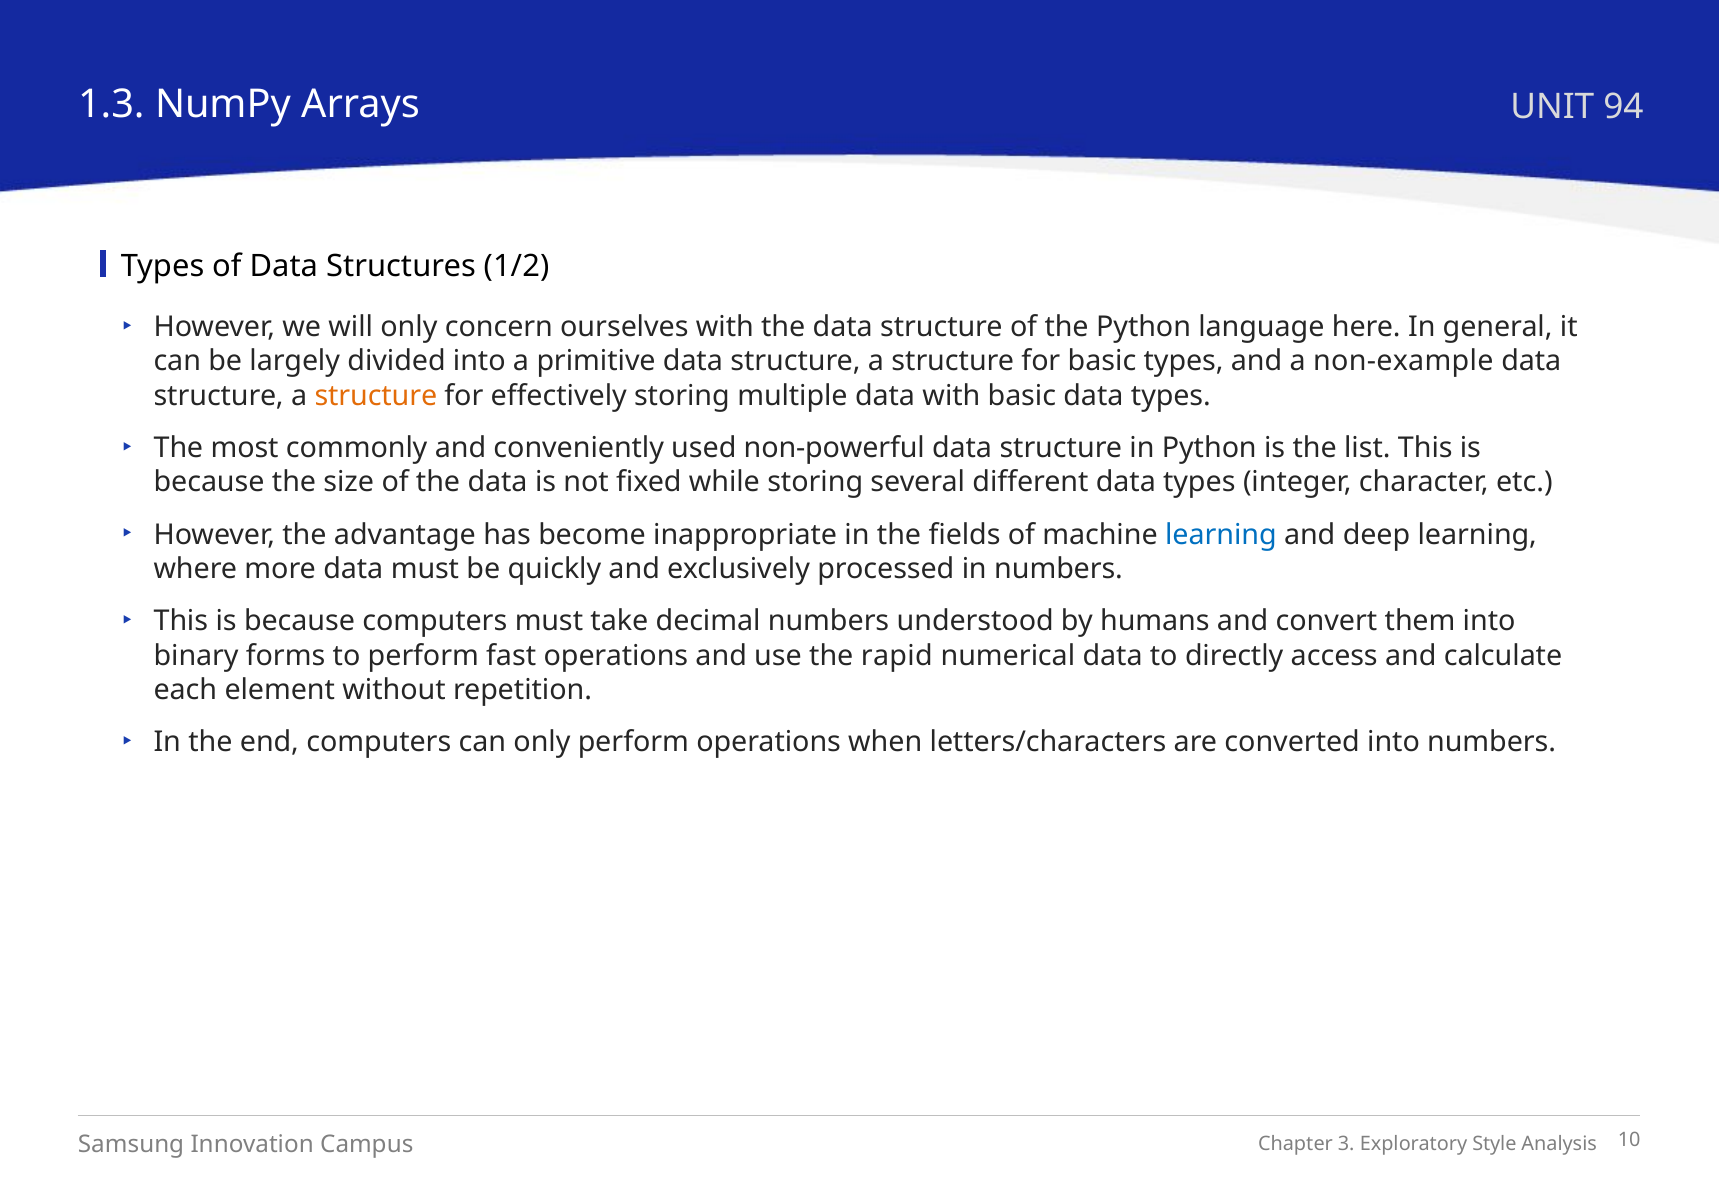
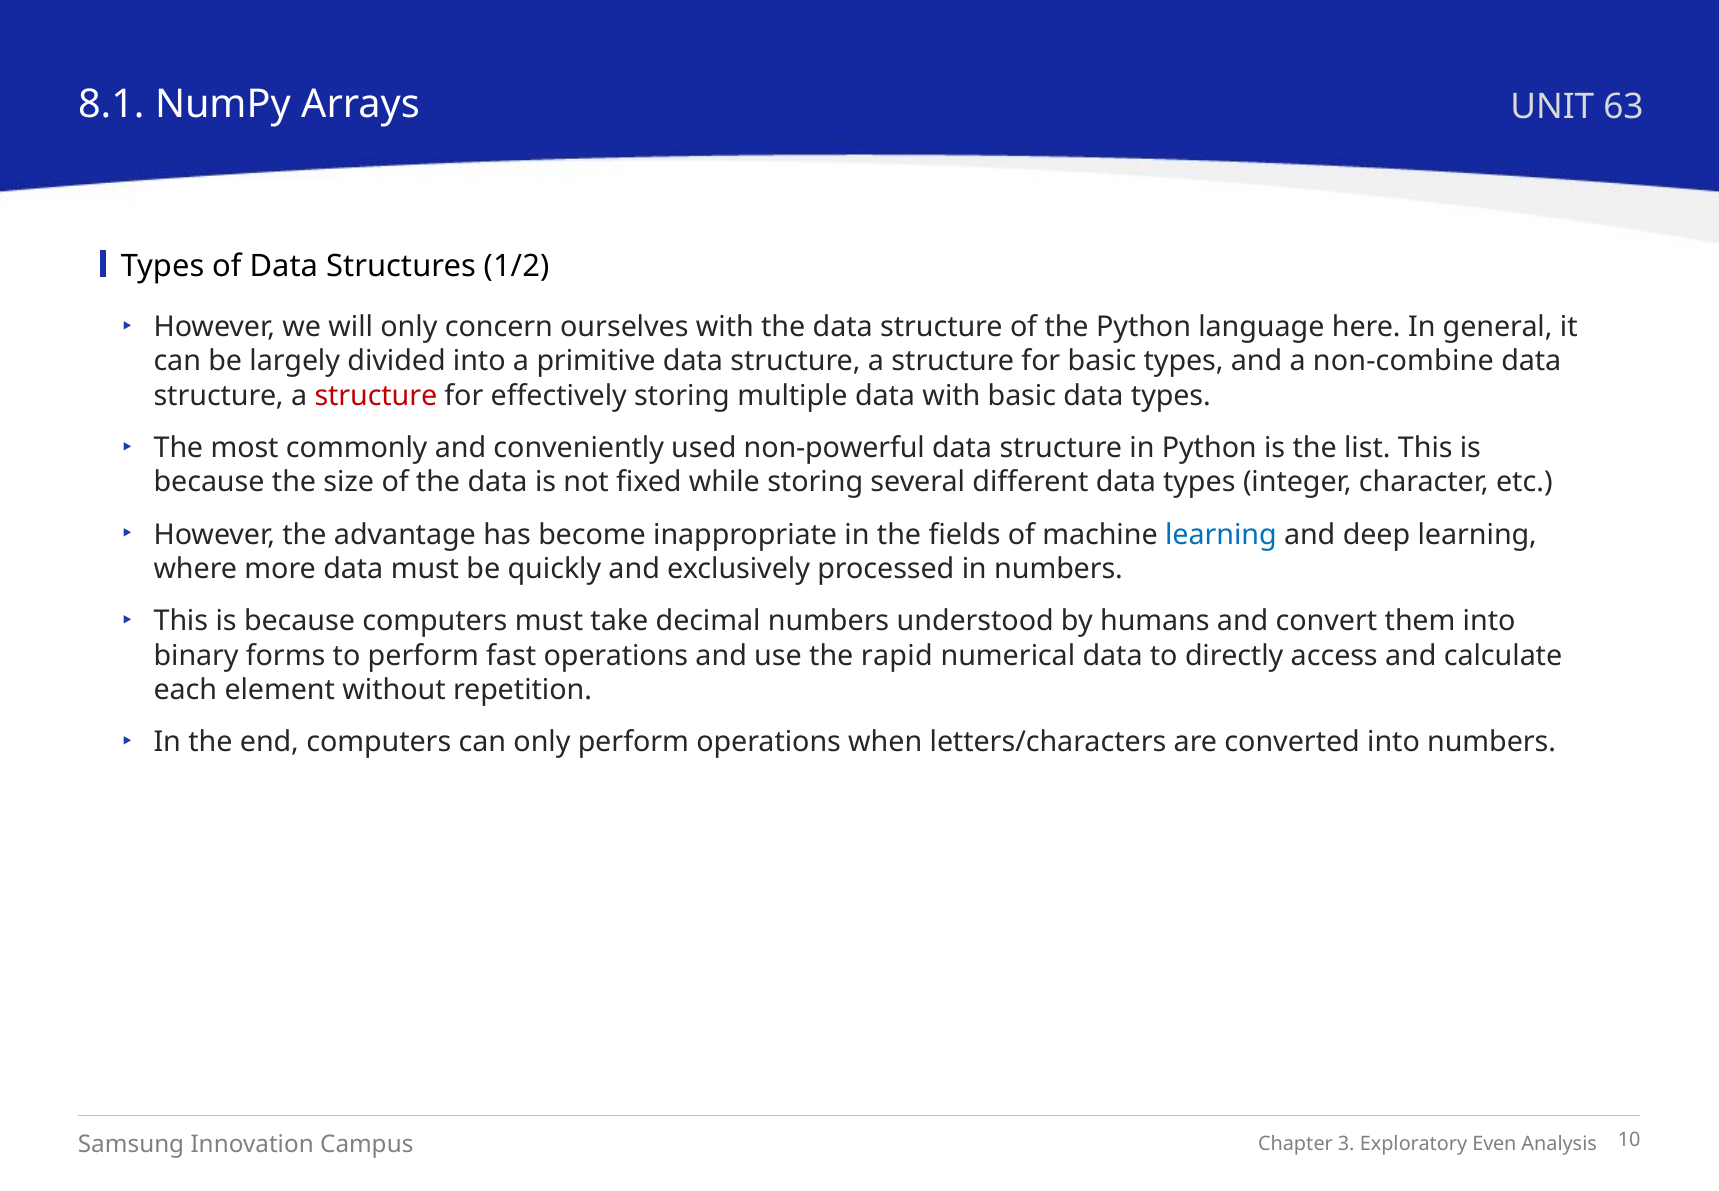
1.3: 1.3 -> 8.1
94: 94 -> 63
non-example: non-example -> non-combine
structure at (376, 396) colour: orange -> red
Style: Style -> Even
